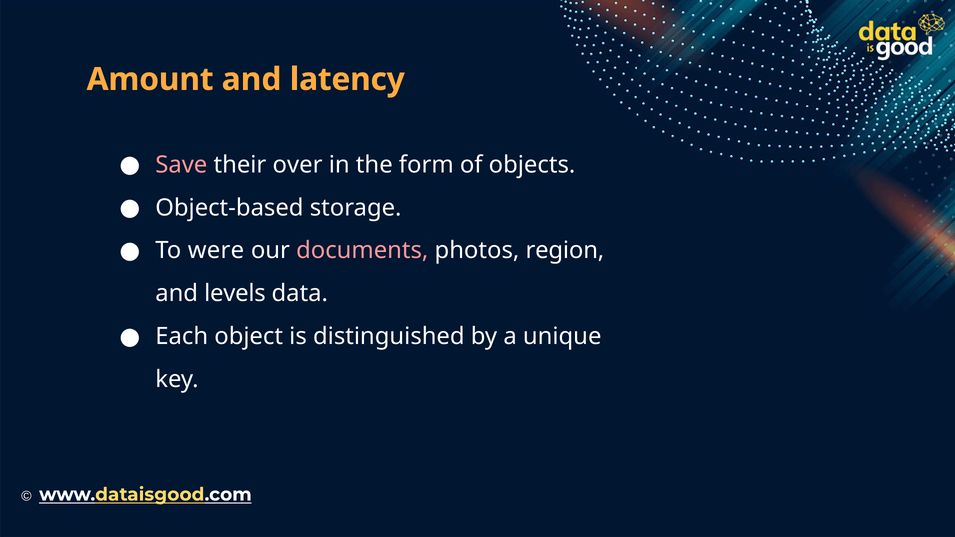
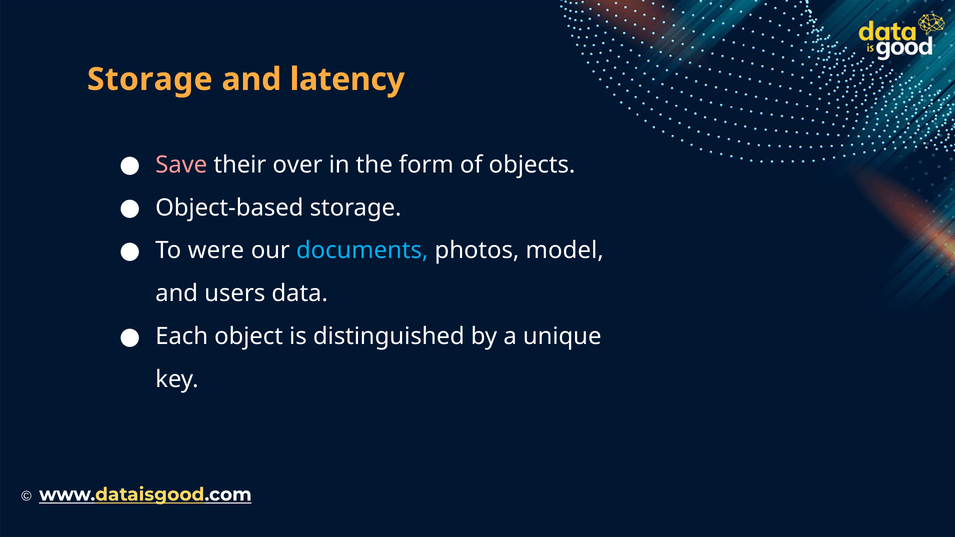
Amount at (150, 79): Amount -> Storage
documents colour: pink -> light blue
region: region -> model
levels: levels -> users
